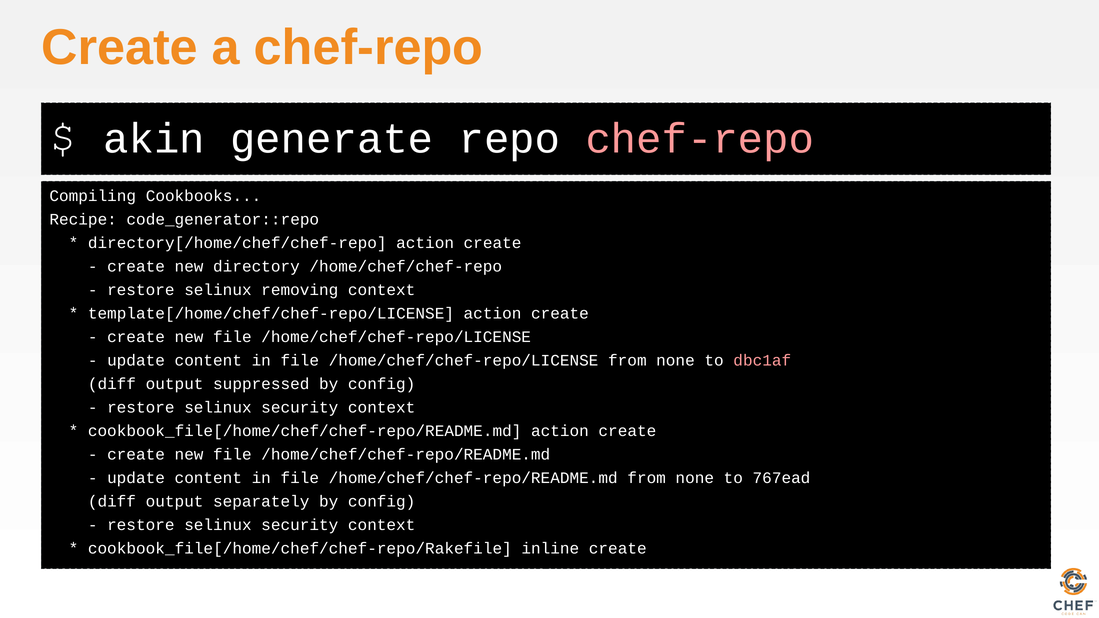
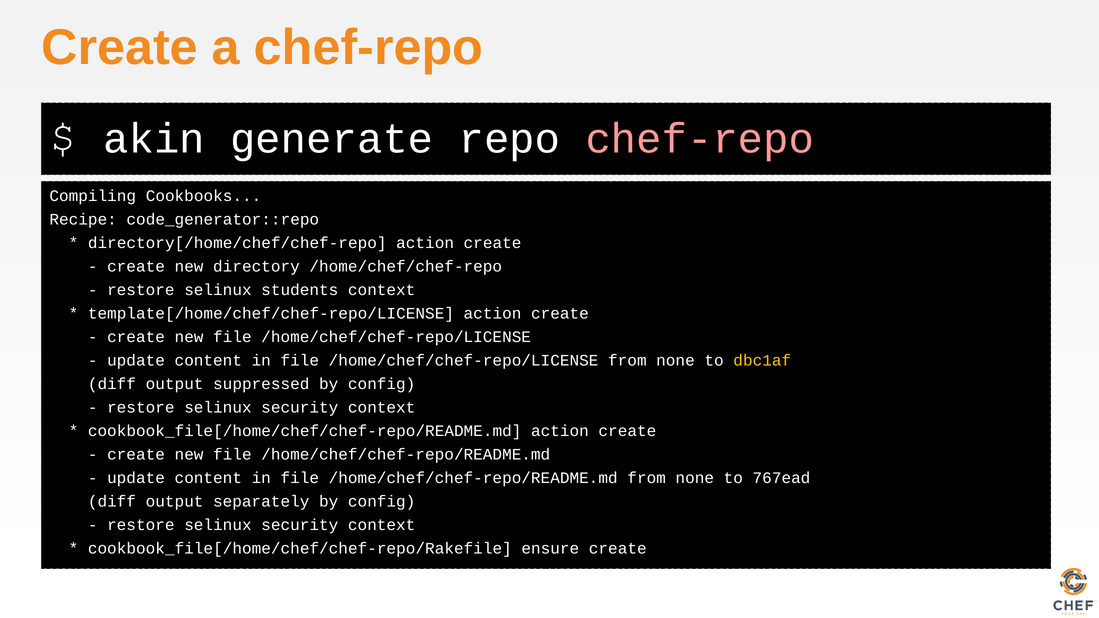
removing: removing -> students
dbc1af colour: pink -> yellow
inline: inline -> ensure
